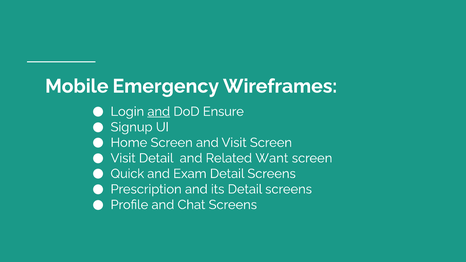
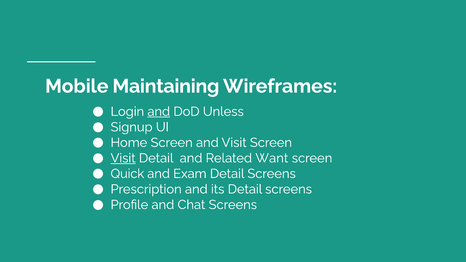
Emergency: Emergency -> Maintaining
Ensure: Ensure -> Unless
Visit at (123, 158) underline: none -> present
